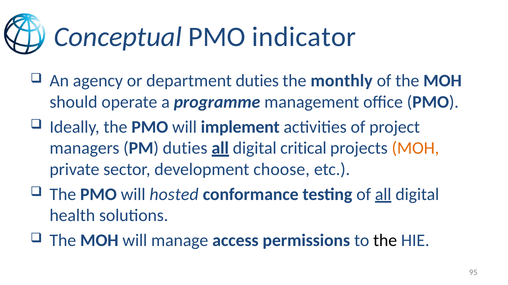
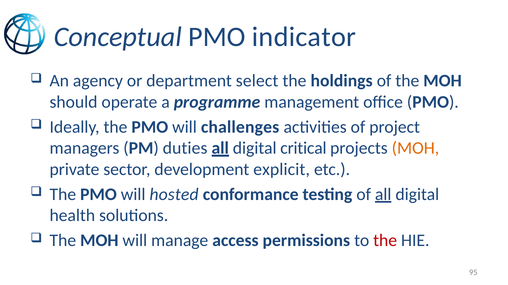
department duties: duties -> select
monthly: monthly -> holdings
implement: implement -> challenges
choose: choose -> explicit
the at (385, 241) colour: black -> red
